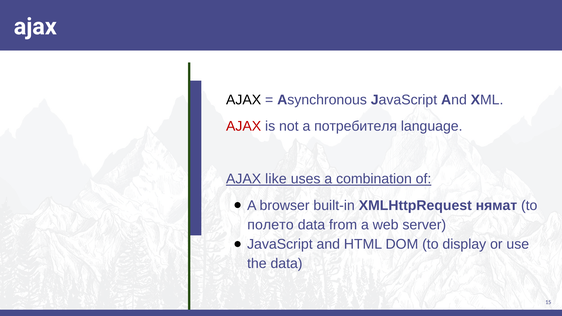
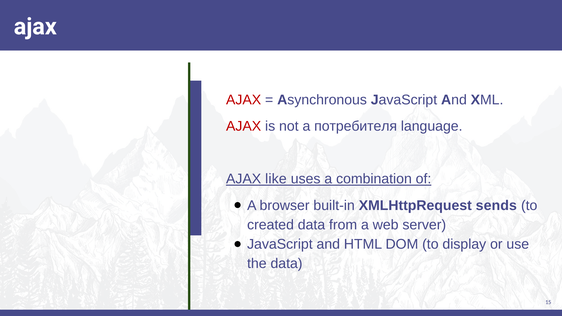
AJAX at (244, 100) colour: black -> red
нямат: нямат -> sends
полето: полето -> created
